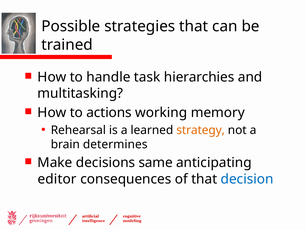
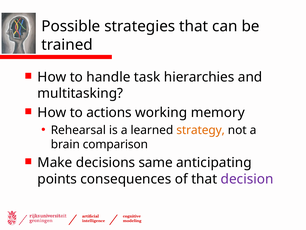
determines: determines -> comparison
editor: editor -> points
decision colour: blue -> purple
